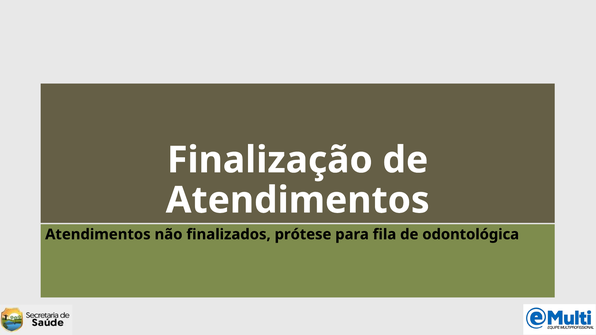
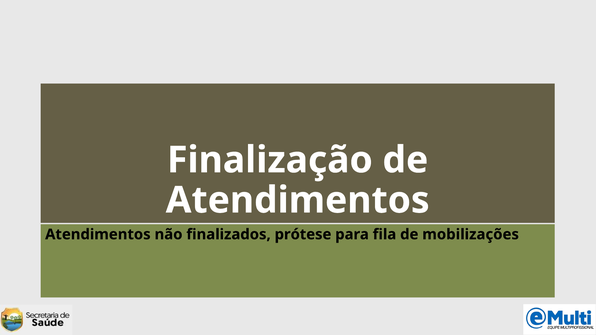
odontológica: odontológica -> mobilizações
